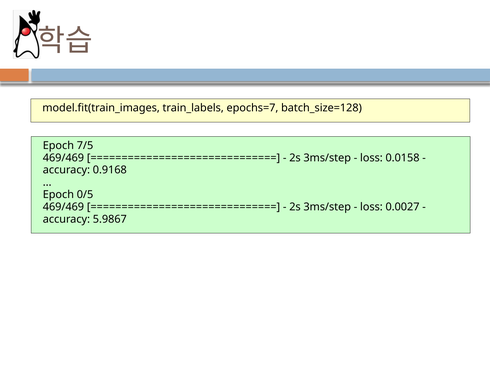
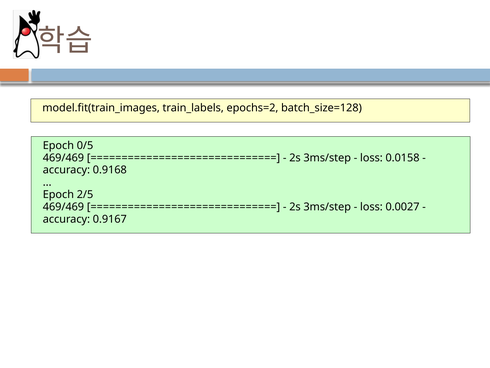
epochs=7: epochs=7 -> epochs=2
7/5: 7/5 -> 0/5
0/5: 0/5 -> 2/5
5.9867: 5.9867 -> 0.9167
